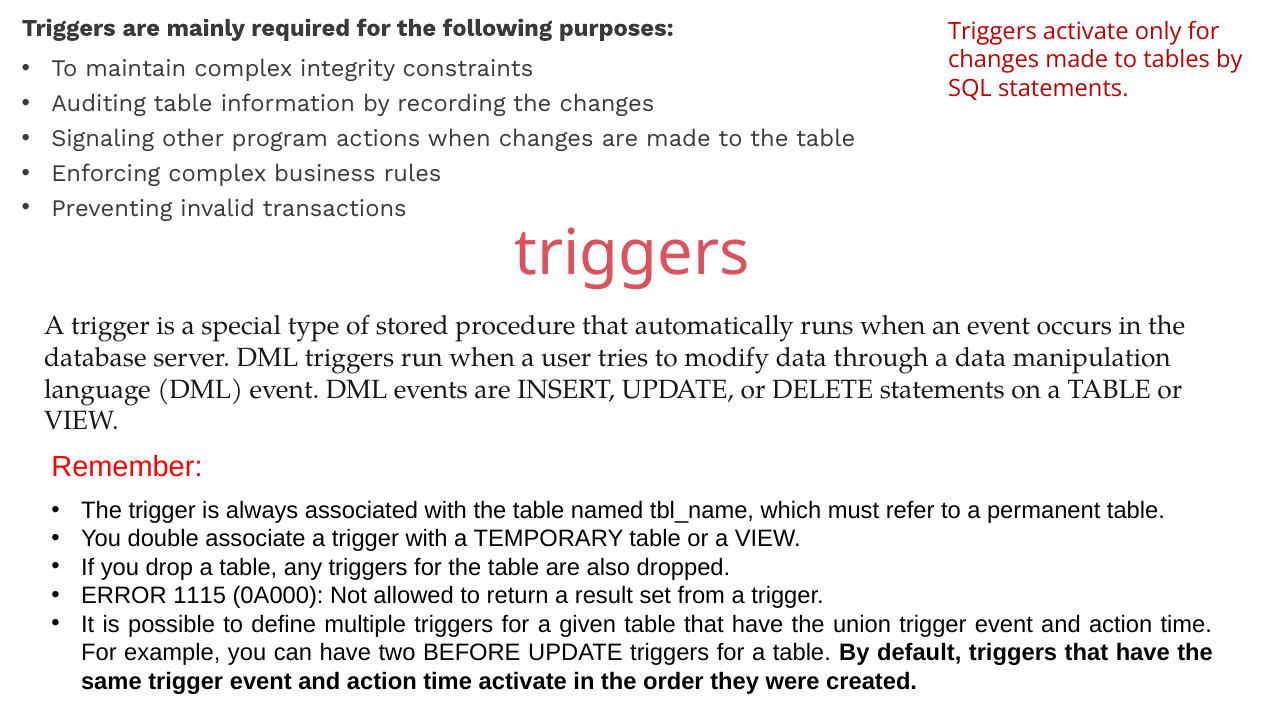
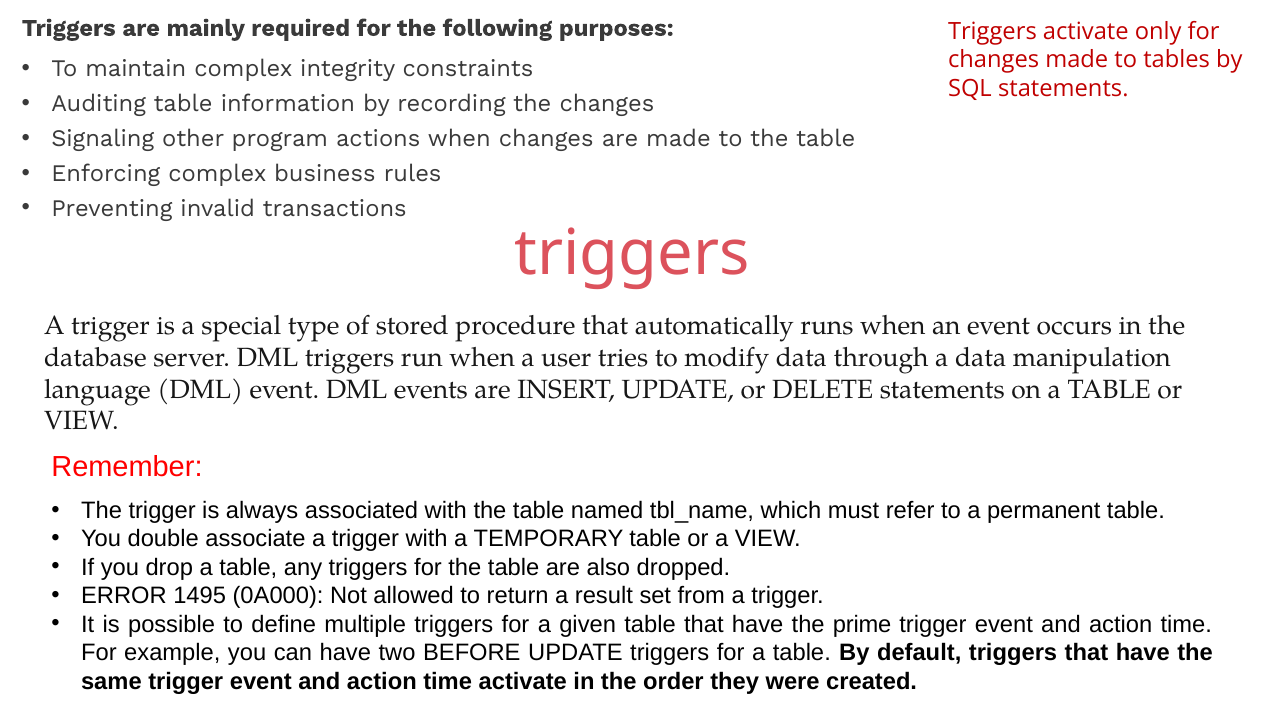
1115: 1115 -> 1495
union: union -> prime
